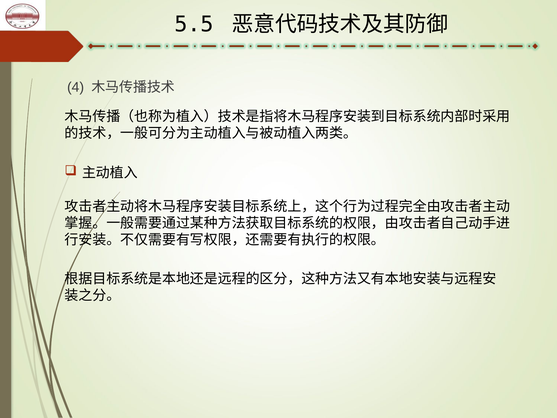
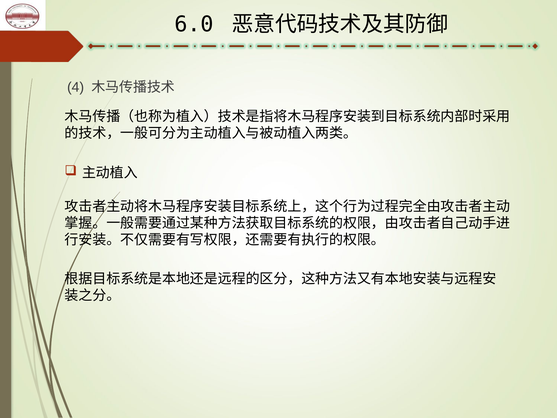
5.5: 5.5 -> 6.0
